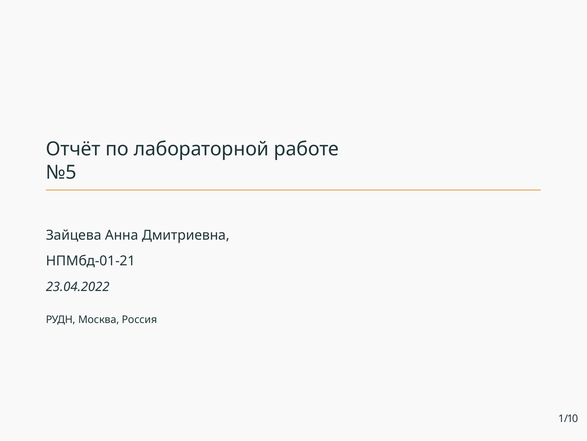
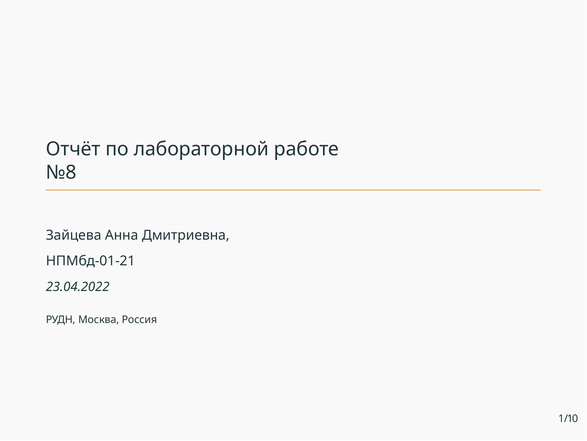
№5: №5 -> №8
